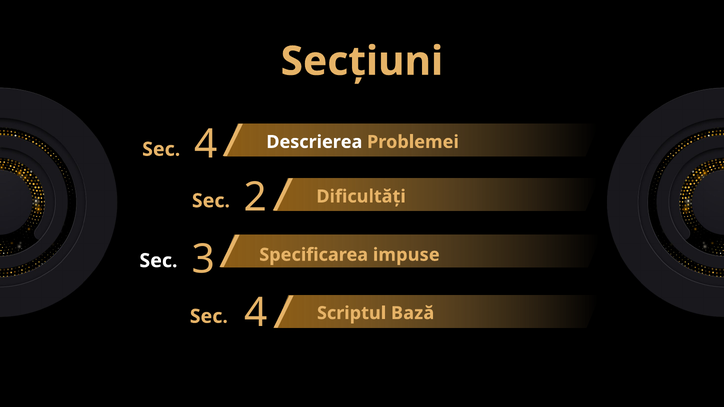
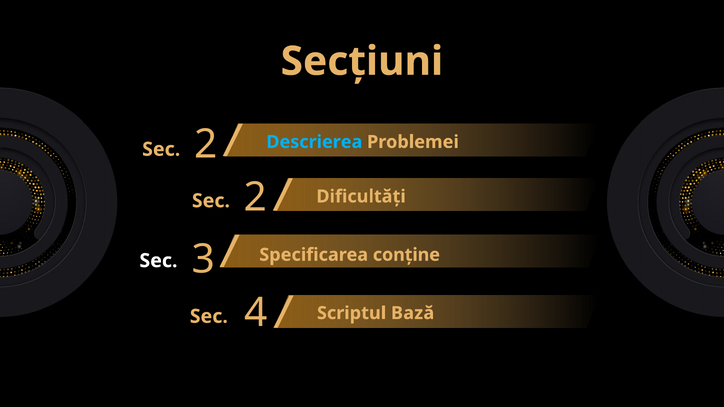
Descrierea colour: white -> light blue
Sec 4: 4 -> 2
impuse: impuse -> conține
